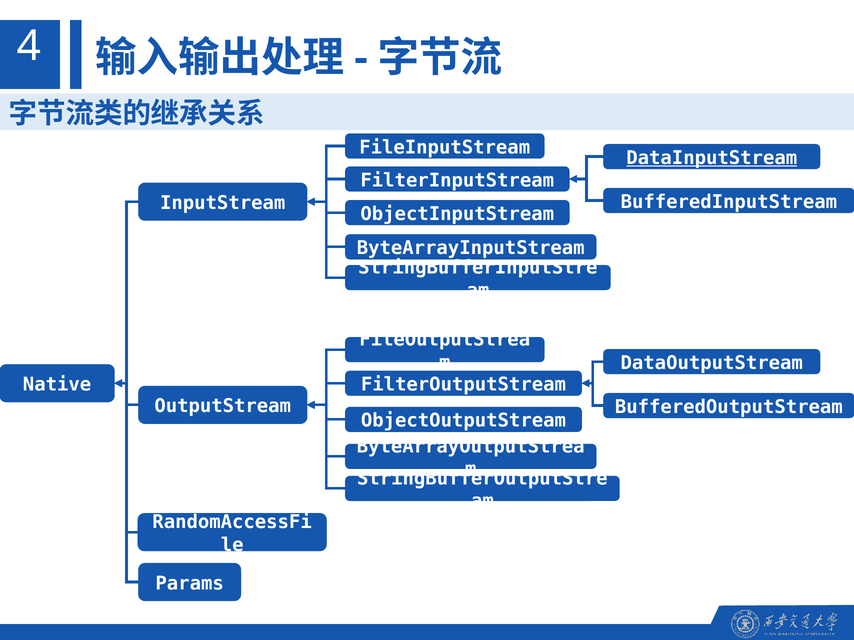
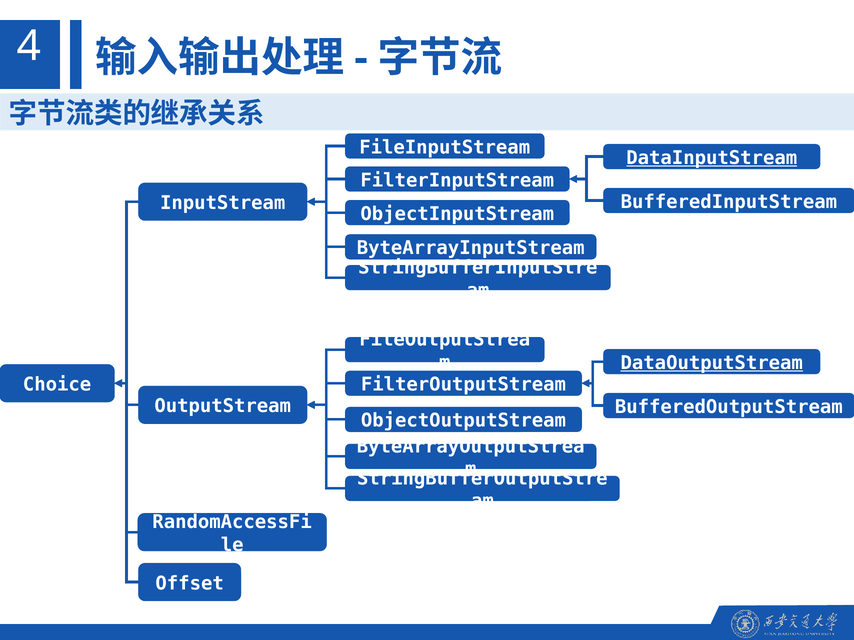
DataOutputStream underline: none -> present
Native: Native -> Choice
Params: Params -> Offset
